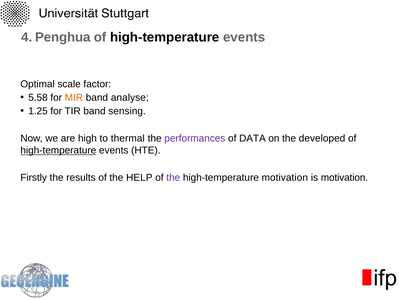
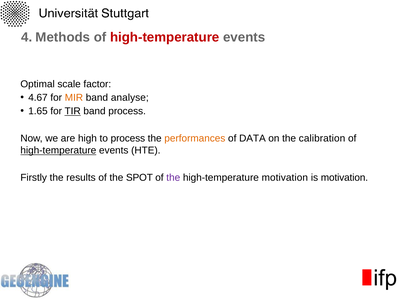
Penghua: Penghua -> Methods
high-temperature at (165, 37) colour: black -> red
5.58: 5.58 -> 4.67
1.25: 1.25 -> 1.65
TIR underline: none -> present
band sensing: sensing -> process
to thermal: thermal -> process
performances colour: purple -> orange
developed: developed -> calibration
HELP: HELP -> SPOT
